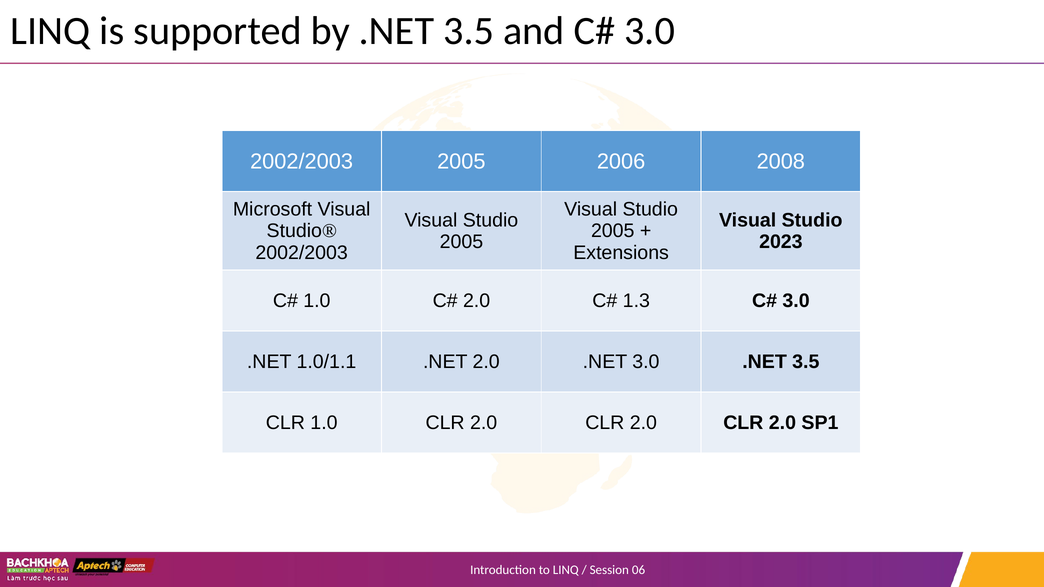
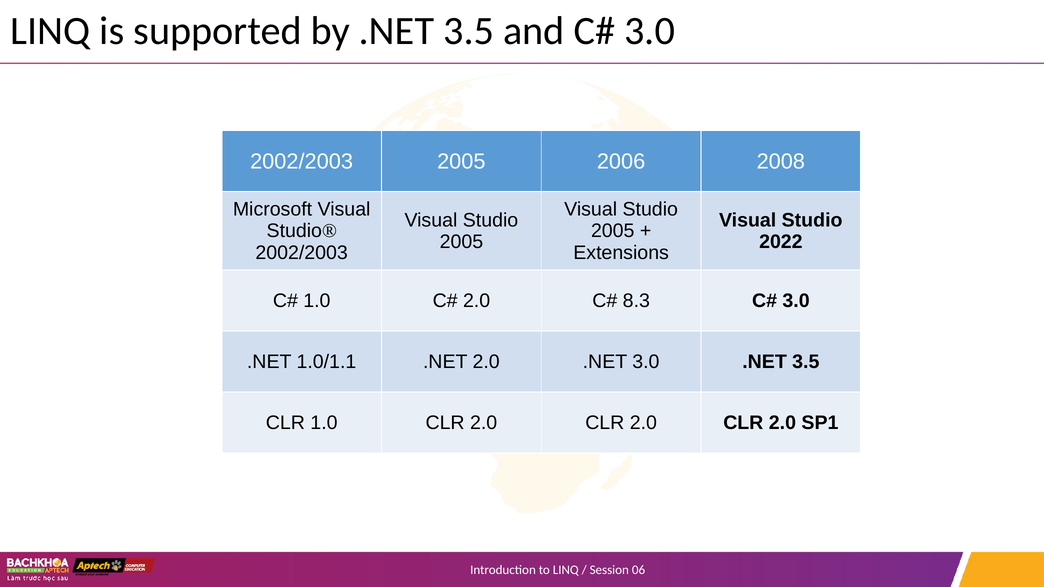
2023: 2023 -> 2022
1.3: 1.3 -> 8.3
